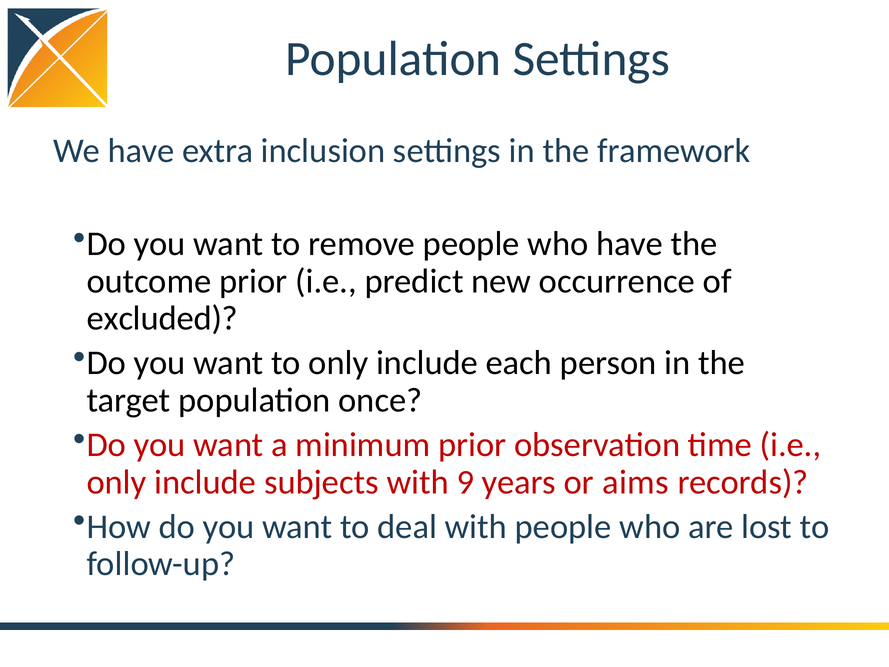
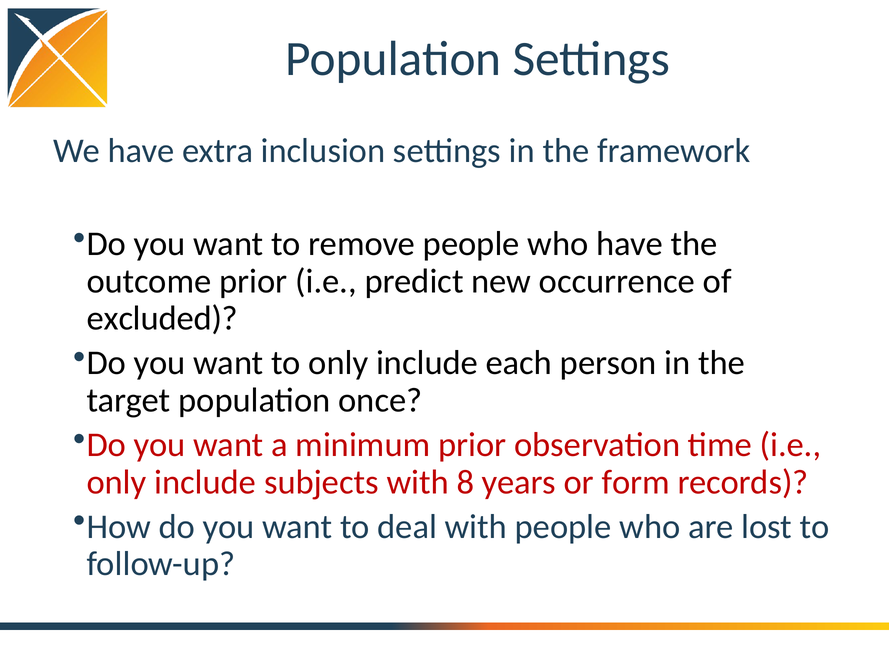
9: 9 -> 8
aims: aims -> form
